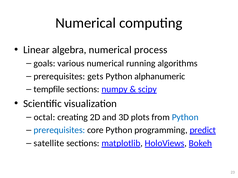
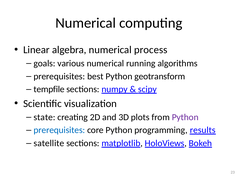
gets: gets -> best
alphanumeric: alphanumeric -> geotransform
octal: octal -> state
Python at (185, 118) colour: blue -> purple
predict: predict -> results
